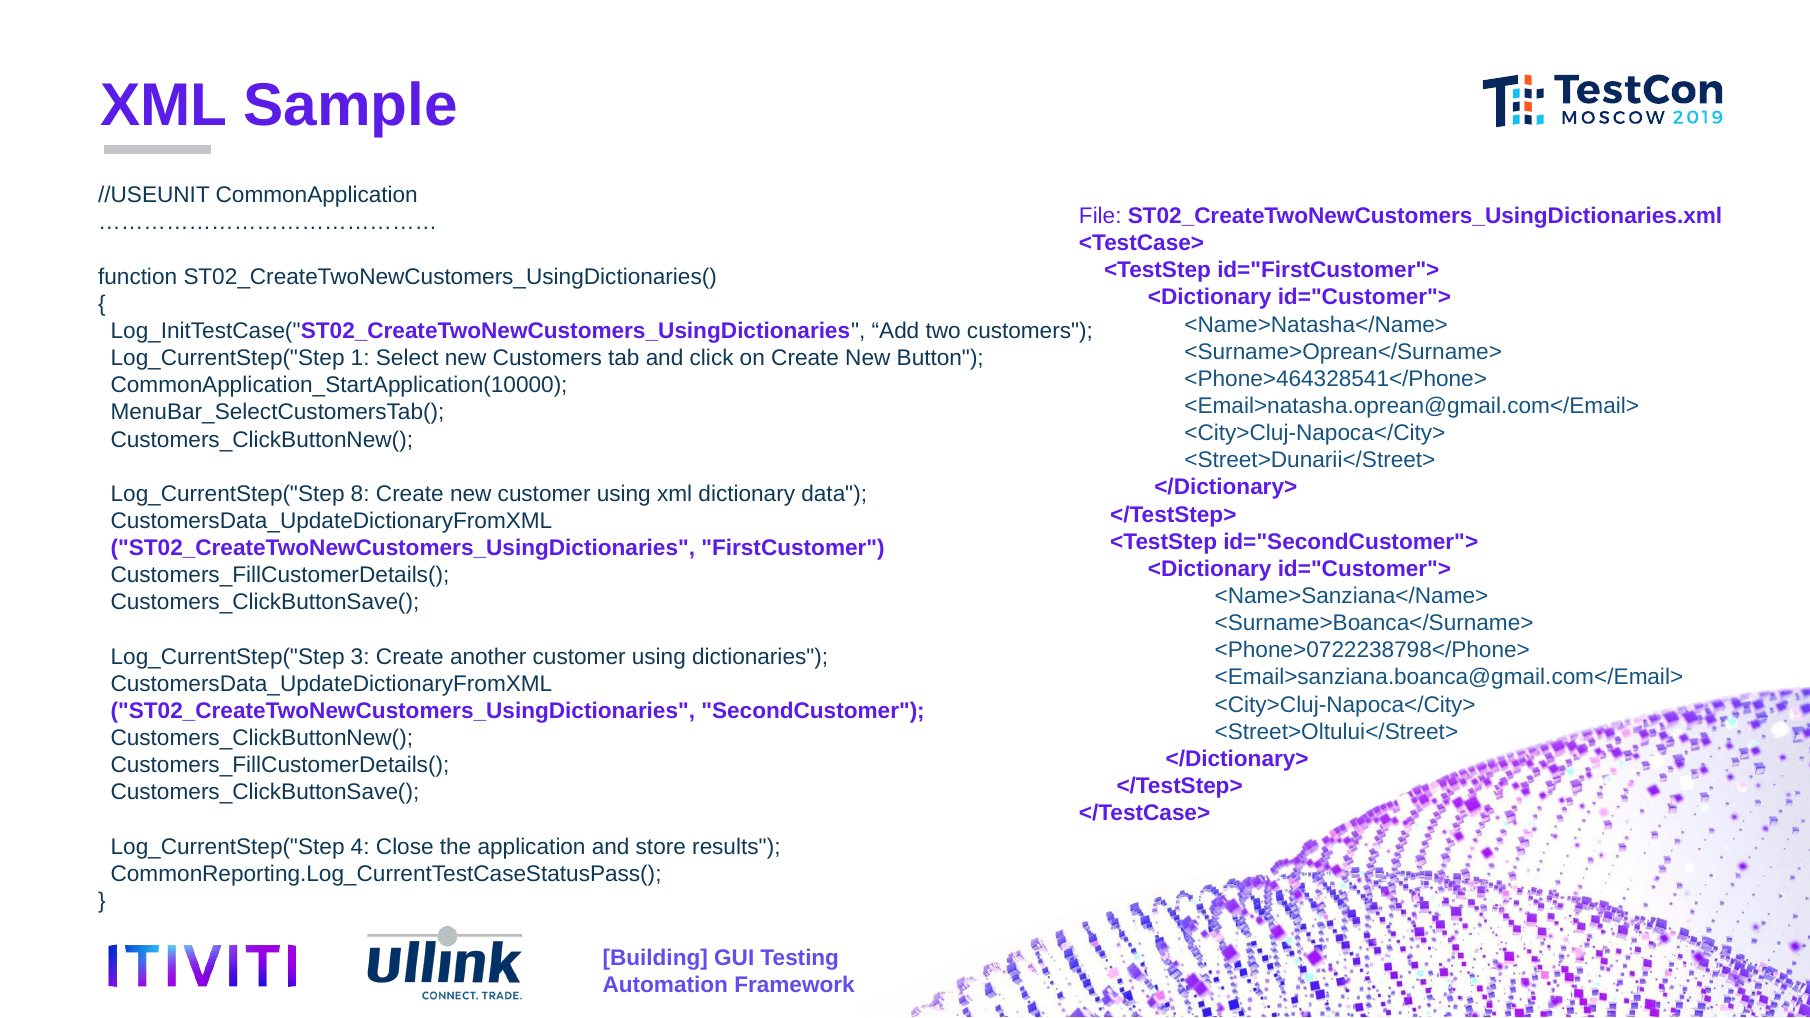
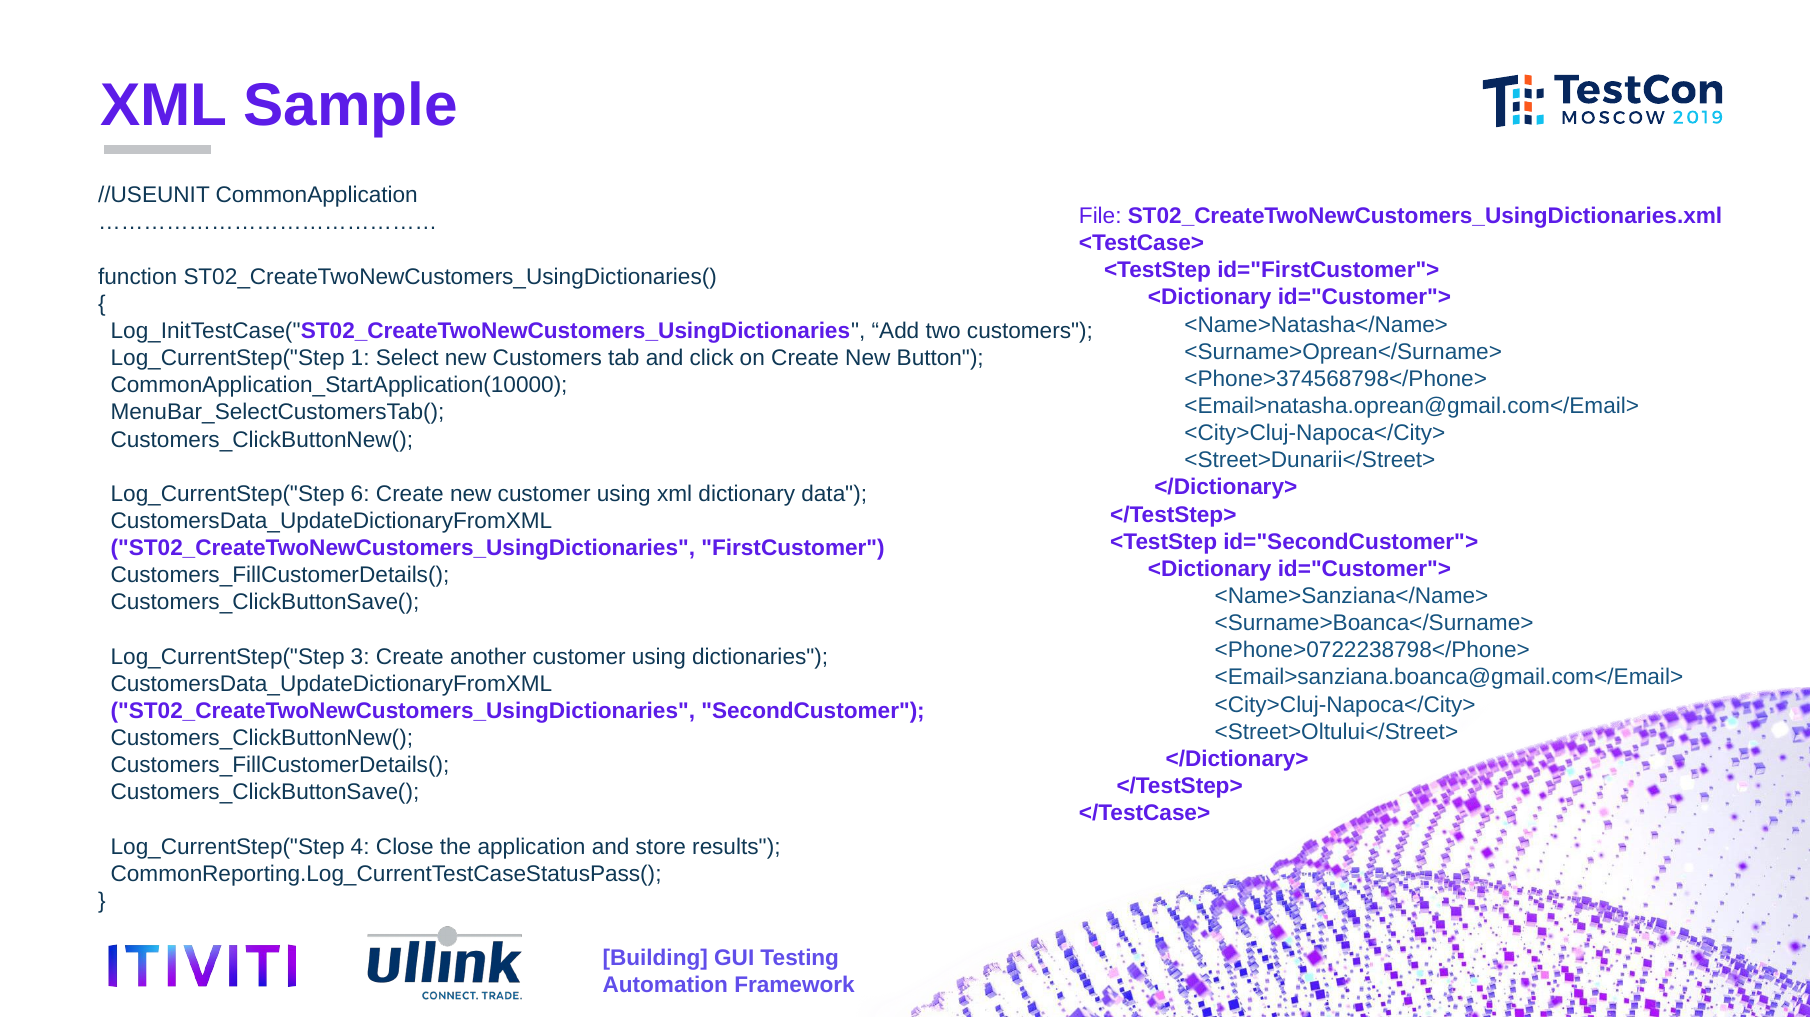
<Phone>464328541</Phone>: <Phone>464328541</Phone> -> <Phone>374568798</Phone>
8: 8 -> 6
